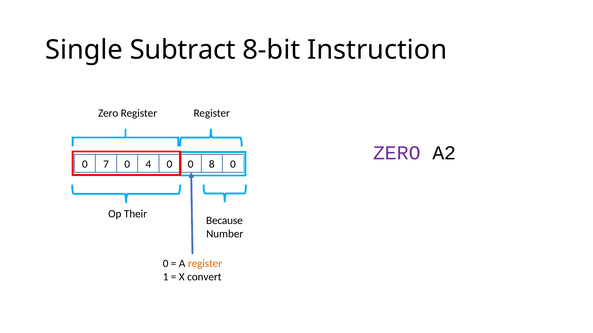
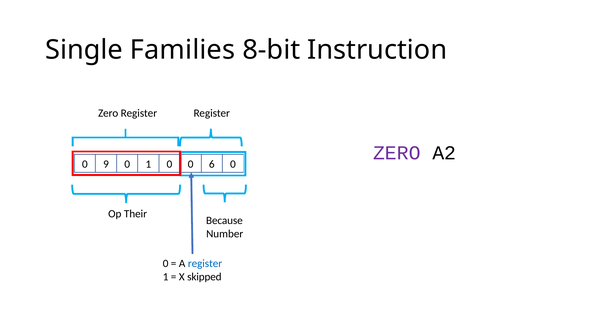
Subtract: Subtract -> Families
7: 7 -> 9
0 4: 4 -> 1
8: 8 -> 6
register at (205, 264) colour: orange -> blue
convert: convert -> skipped
